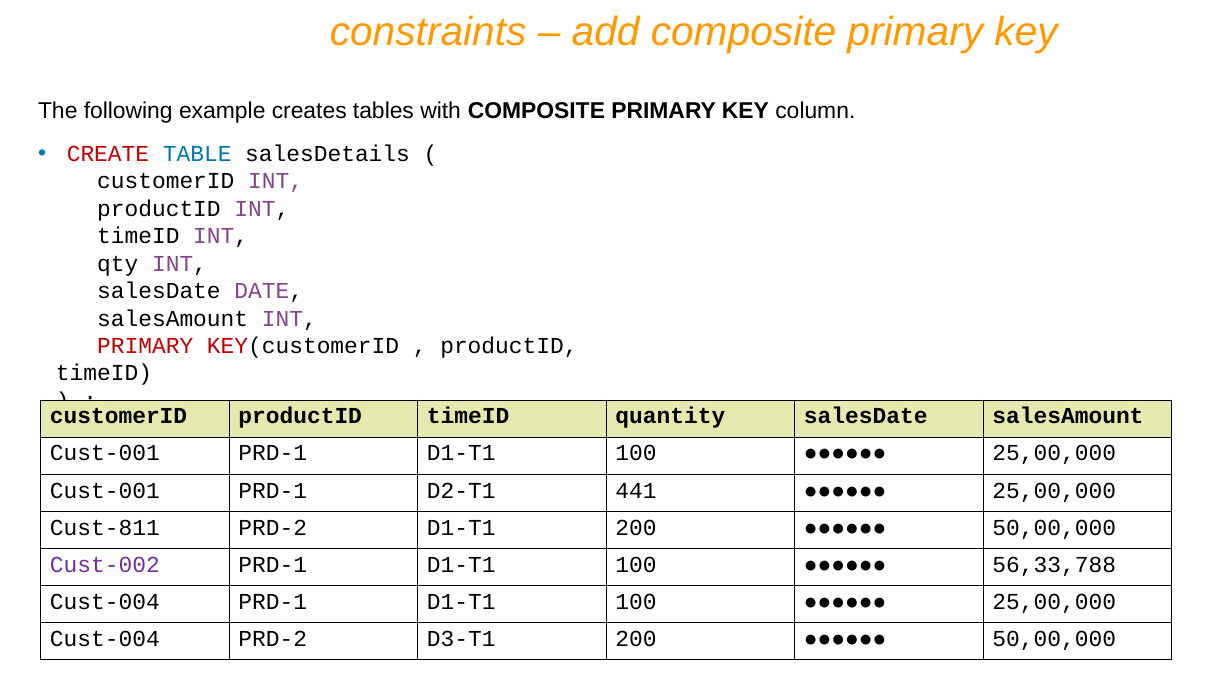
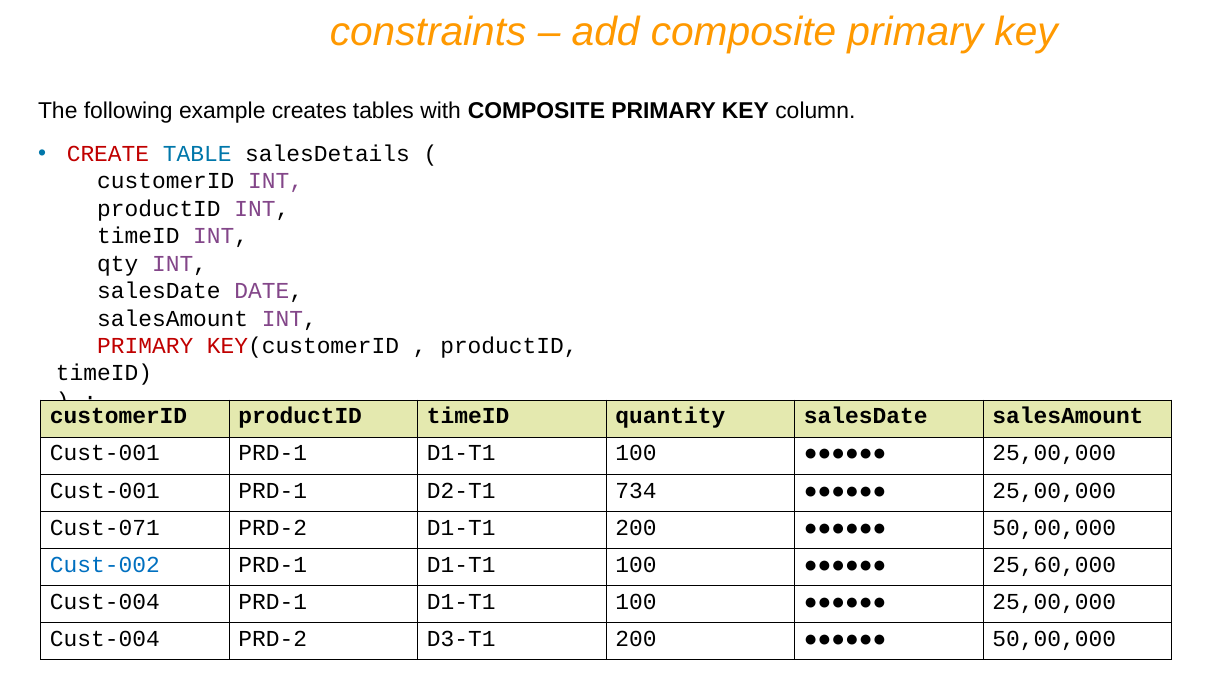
441: 441 -> 734
Cust-811: Cust-811 -> Cust-071
Cust-002 colour: purple -> blue
56,33,788: 56,33,788 -> 25,60,000
